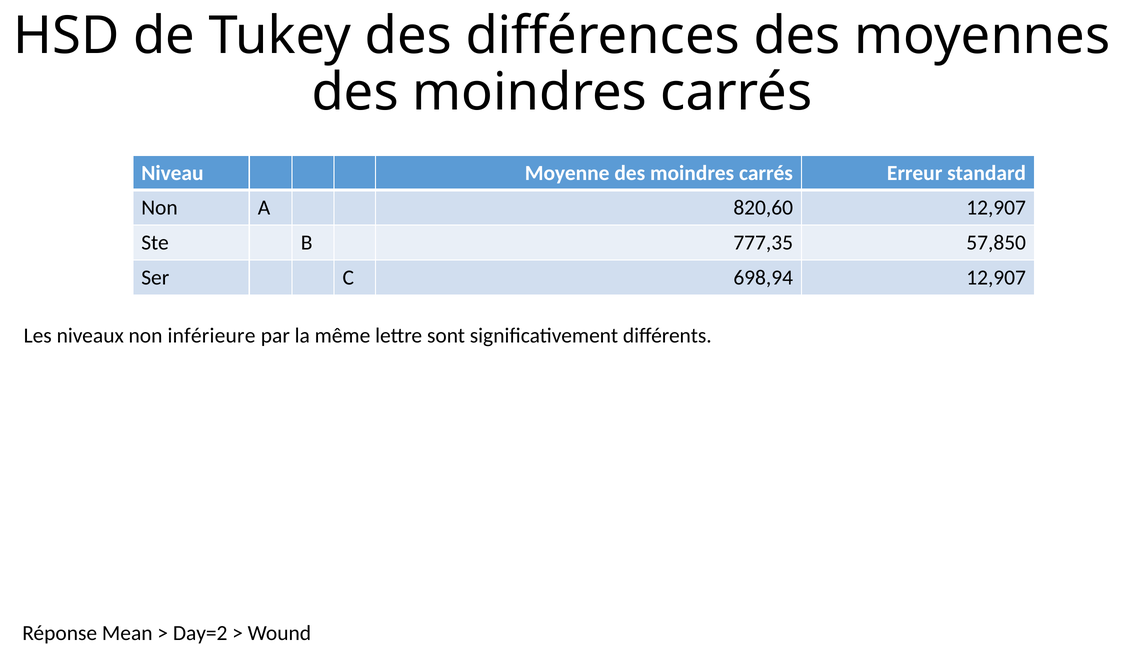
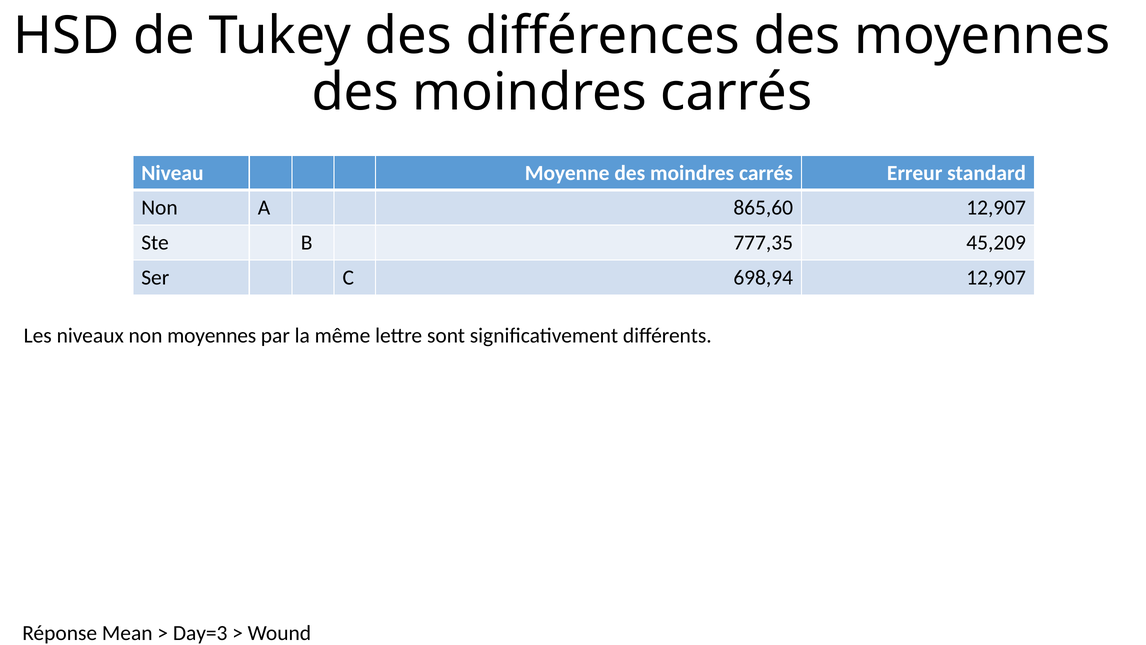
820,60: 820,60 -> 865,60
57,850: 57,850 -> 45,209
non inférieure: inférieure -> moyennes
Day=2: Day=2 -> Day=3
